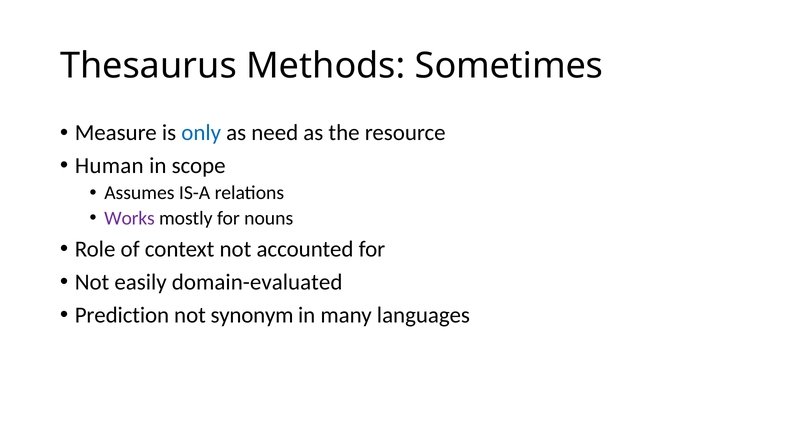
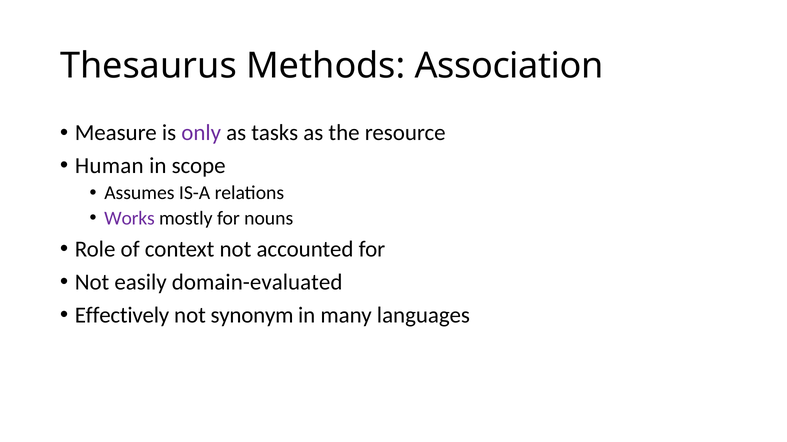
Sometimes: Sometimes -> Association
only colour: blue -> purple
need: need -> tasks
Prediction: Prediction -> Effectively
